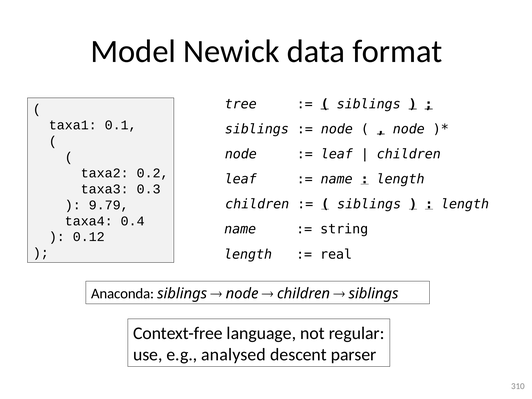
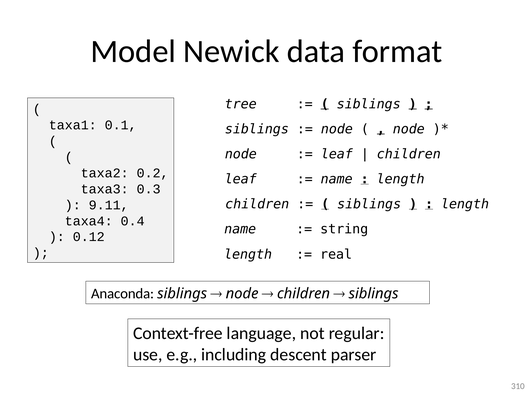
9.79: 9.79 -> 9.11
analysed: analysed -> including
